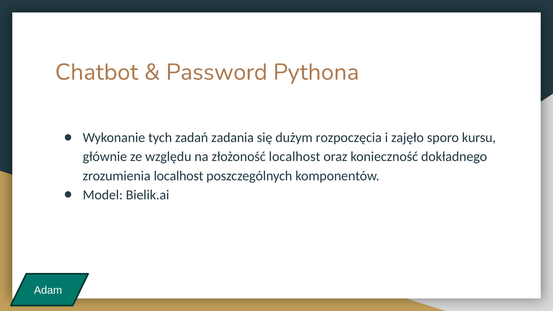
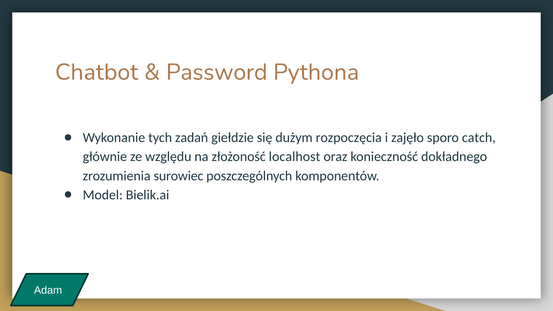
zadania: zadania -> giełdzie
kursu: kursu -> catch
zrozumienia localhost: localhost -> surowiec
